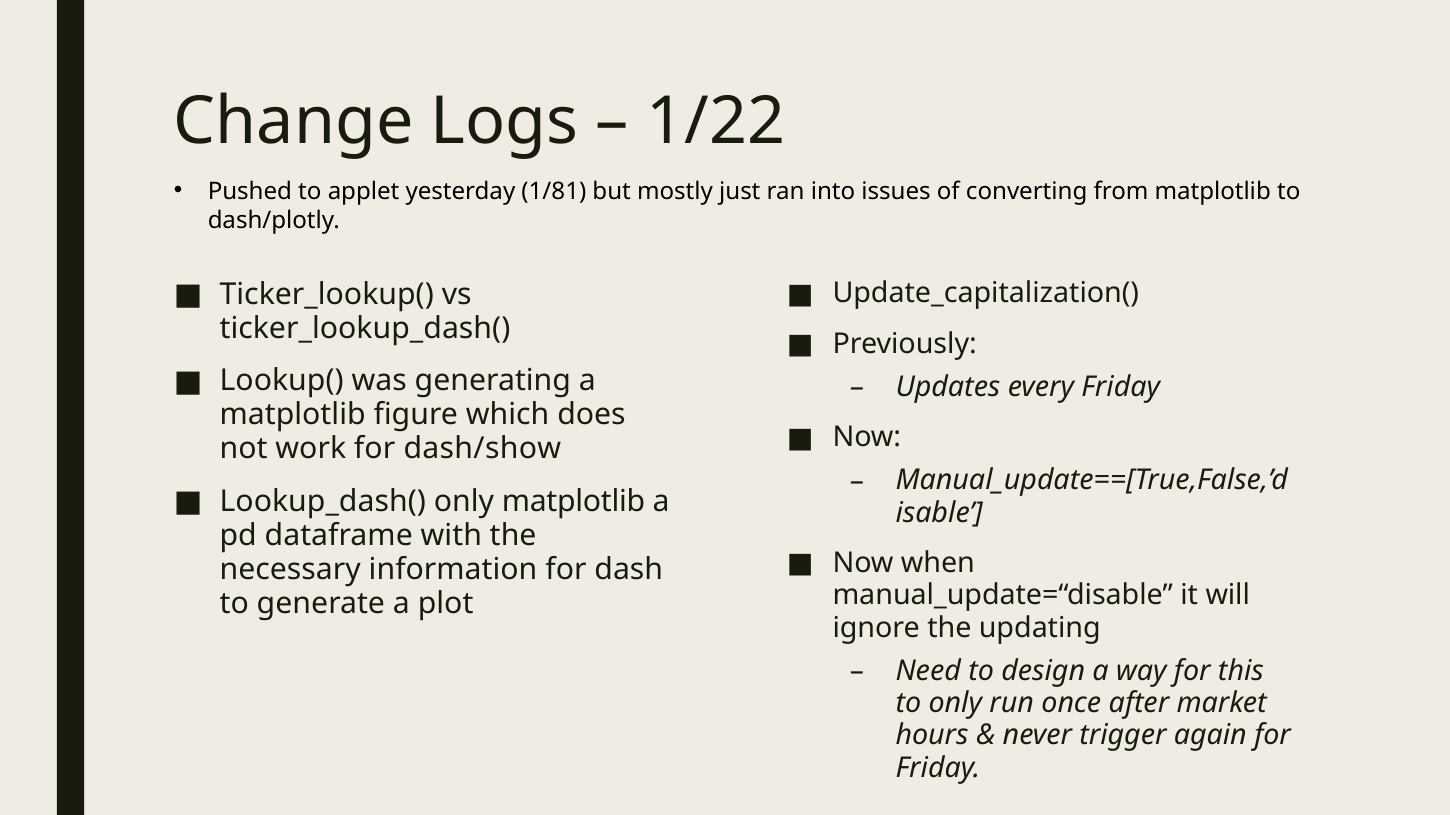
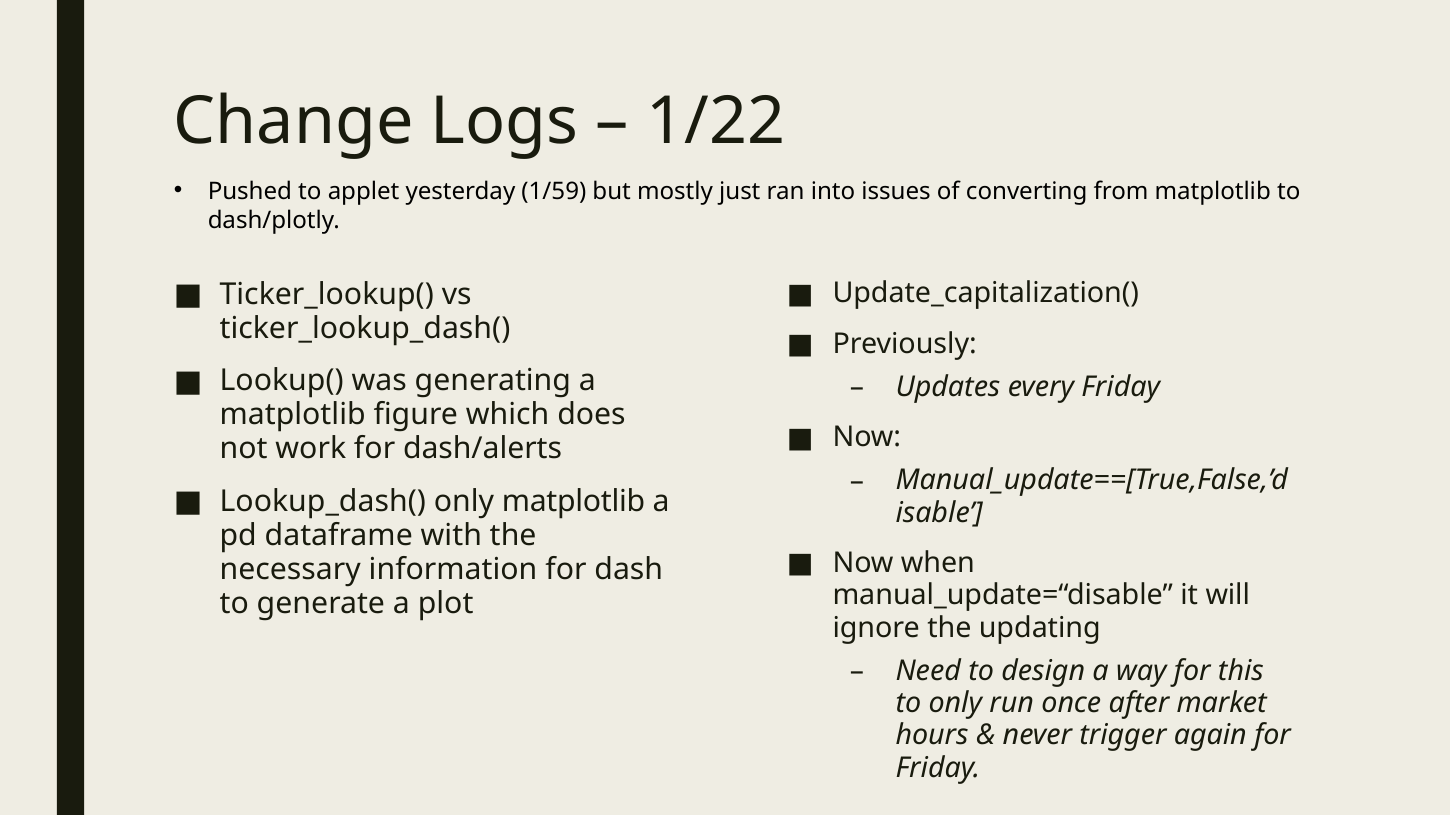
1/81: 1/81 -> 1/59
dash/show: dash/show -> dash/alerts
